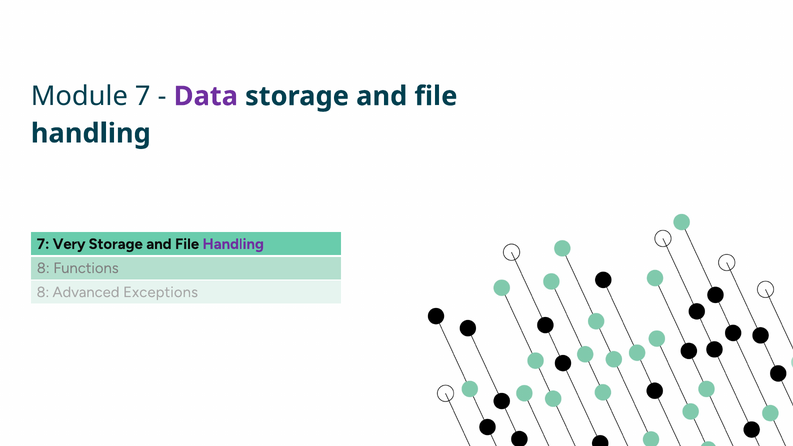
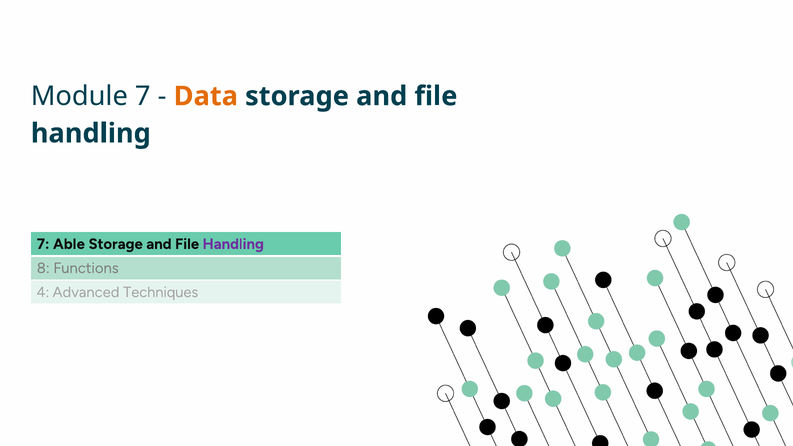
Data colour: purple -> orange
Very: Very -> Able
8 at (43, 292): 8 -> 4
Exceptions: Exceptions -> Techniques
